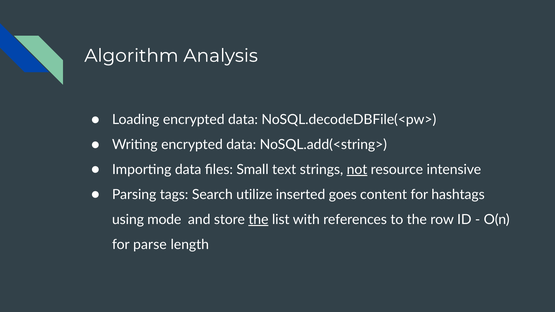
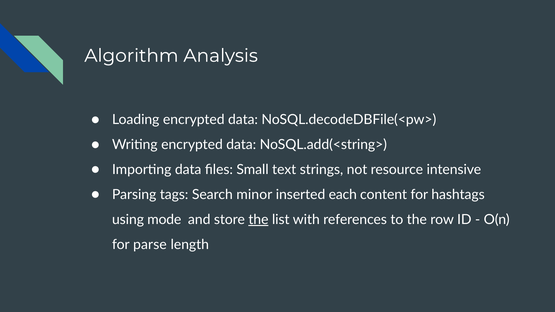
not underline: present -> none
utilize: utilize -> minor
goes: goes -> each
